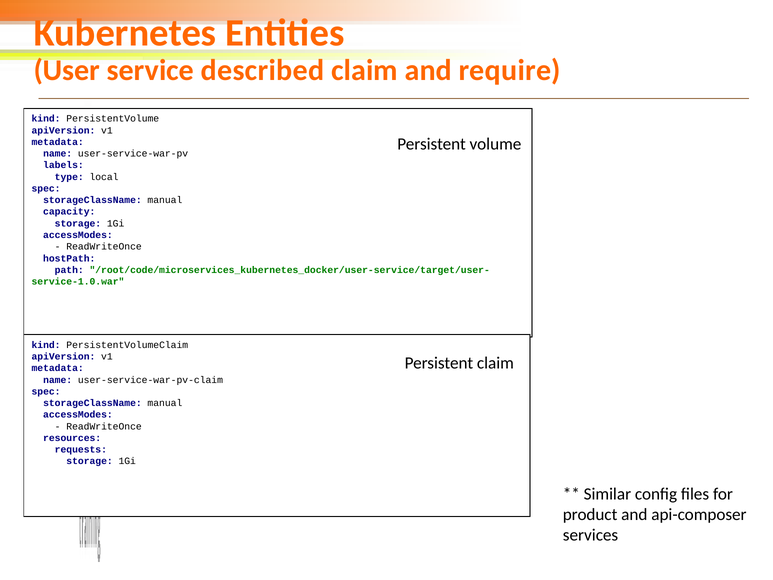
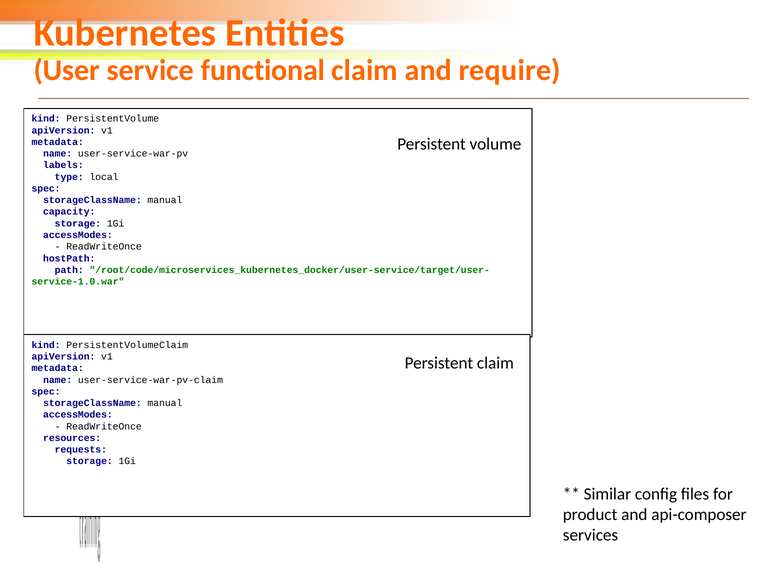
described: described -> functional
